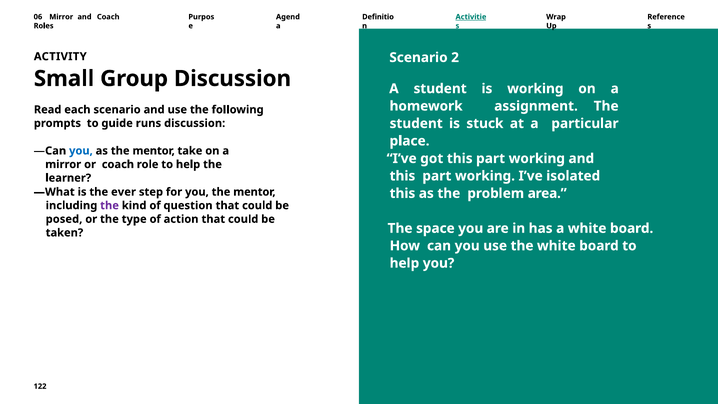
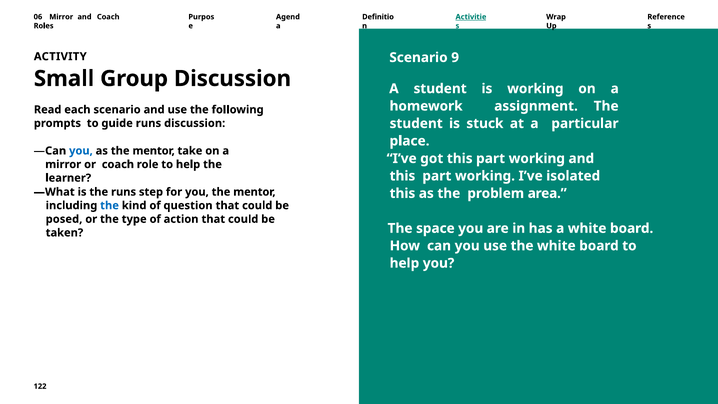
2: 2 -> 9
the ever: ever -> runs
the at (110, 205) colour: purple -> blue
